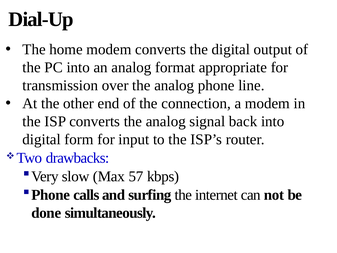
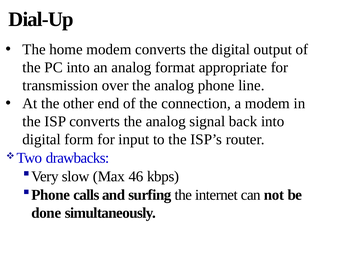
57: 57 -> 46
